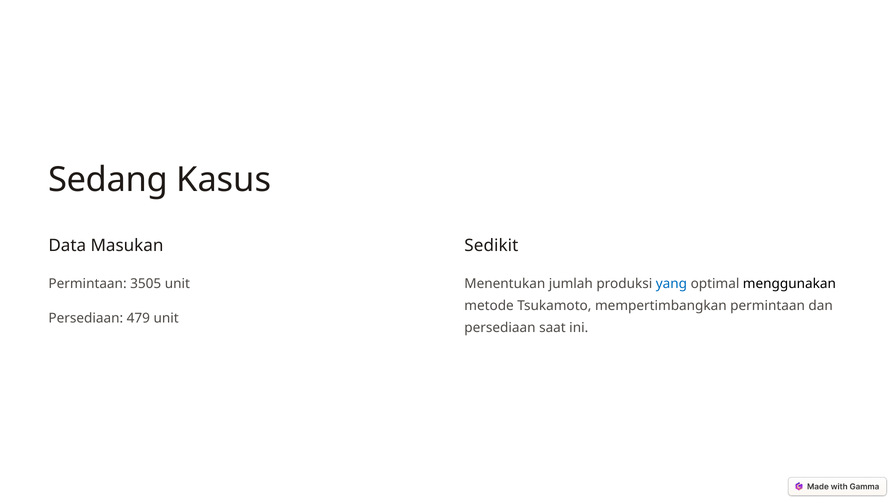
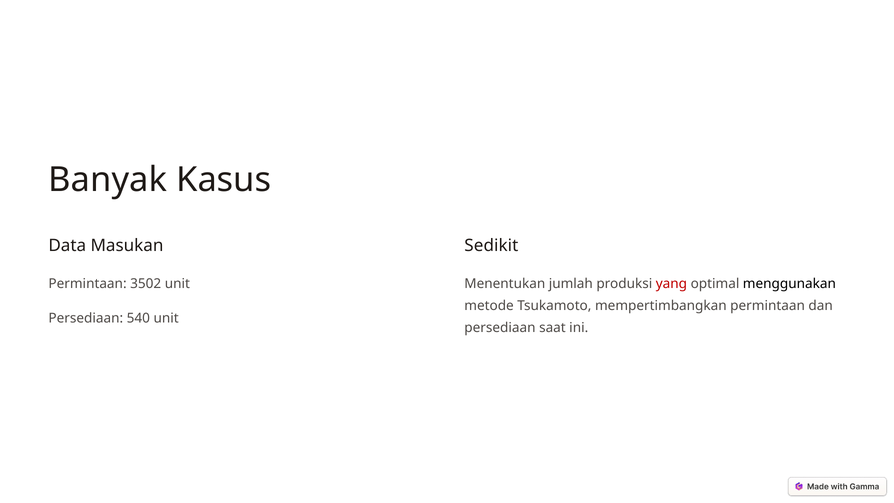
Sedang: Sedang -> Banyak
3505: 3505 -> 3502
yang colour: blue -> red
479: 479 -> 540
